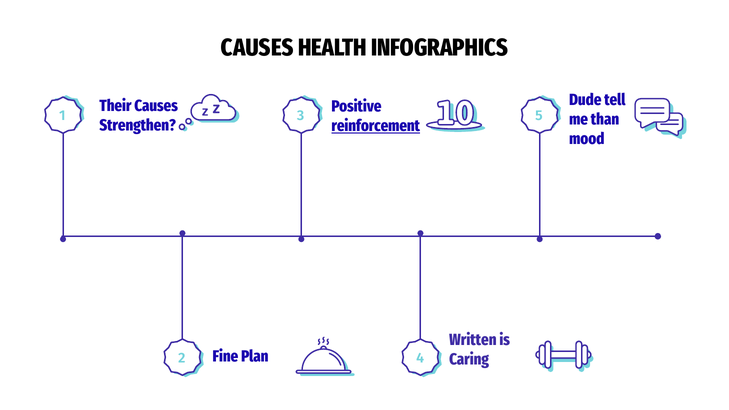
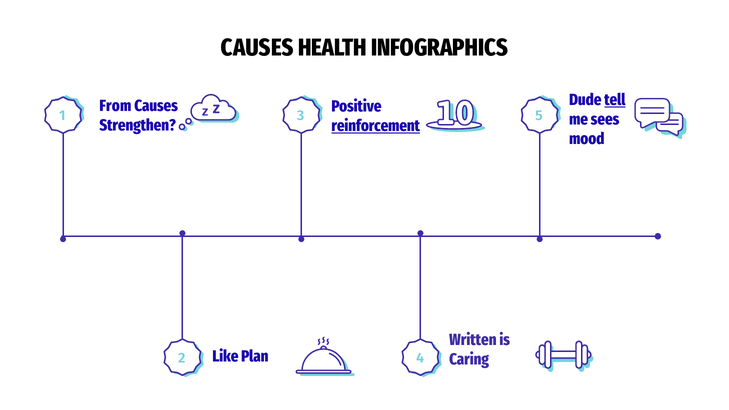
tell underline: none -> present
Their: Their -> From
than: than -> sees
Fine: Fine -> Like
